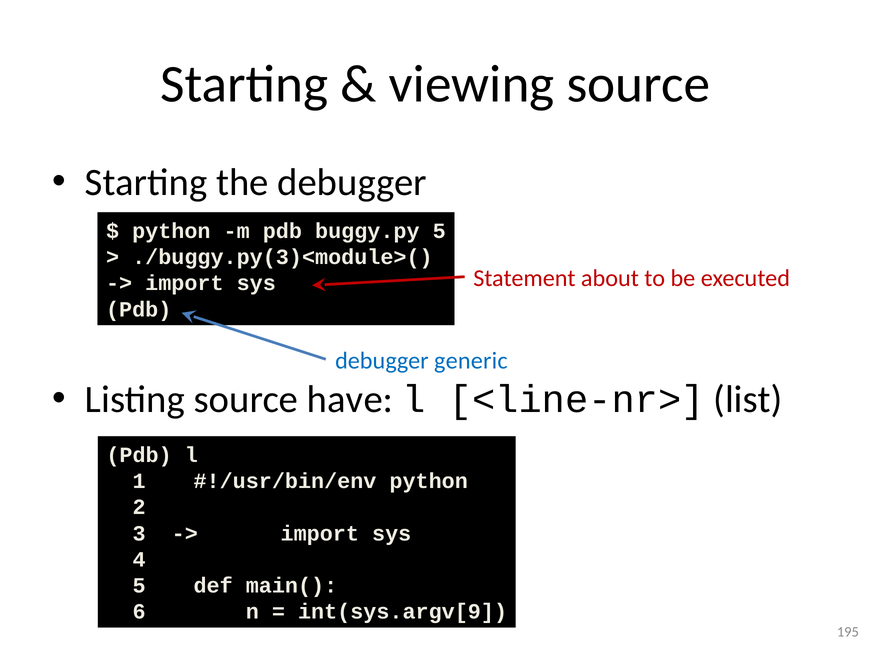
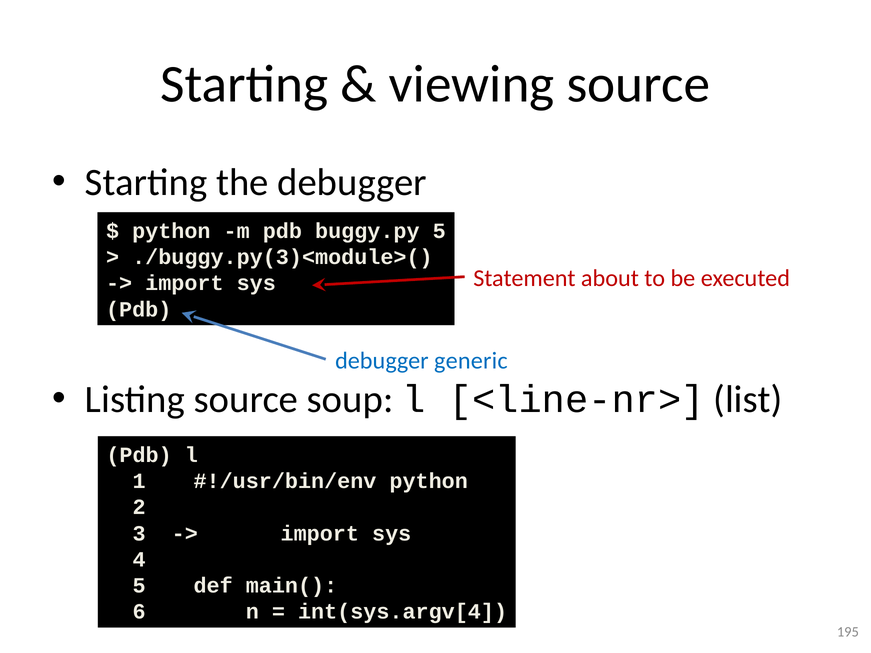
have: have -> soup
int(sys.argv[9: int(sys.argv[9 -> int(sys.argv[4
